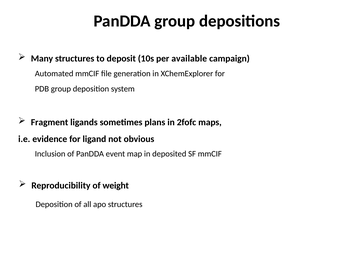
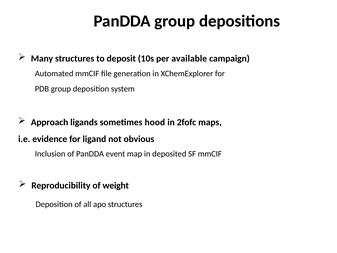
Fragment: Fragment -> Approach
plans: plans -> hood
